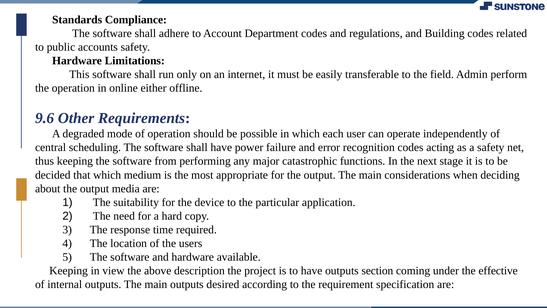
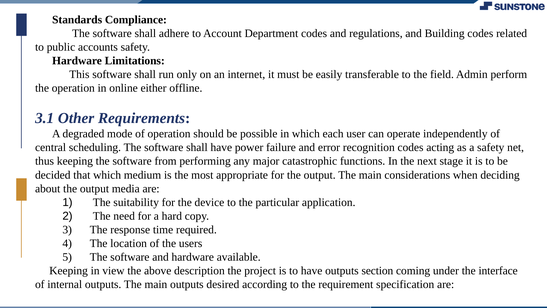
9.6: 9.6 -> 3.1
effective: effective -> interface
